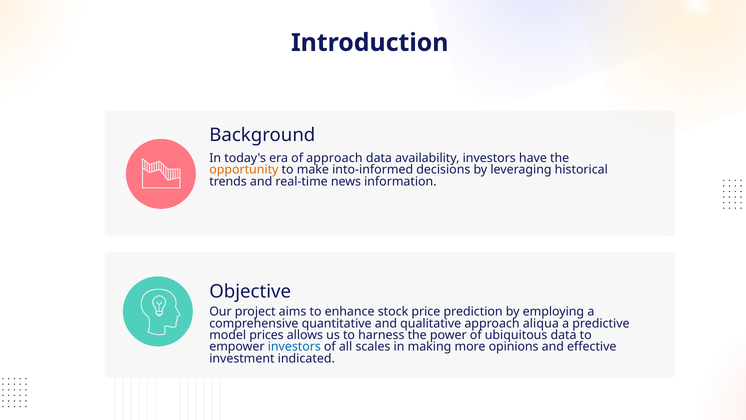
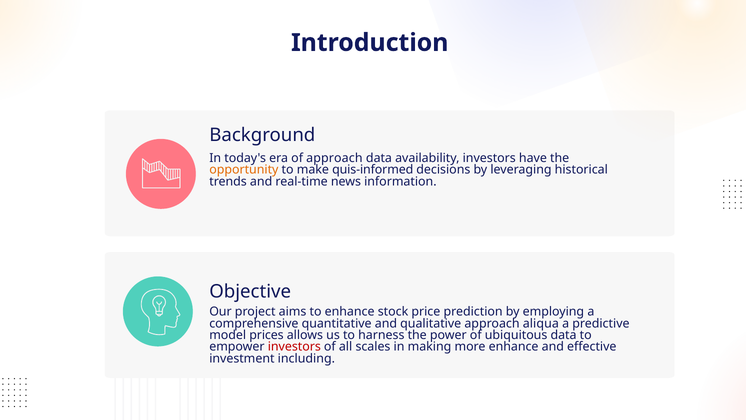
into-informed: into-informed -> quis-informed
investors at (294, 346) colour: blue -> red
more opinions: opinions -> enhance
indicated: indicated -> including
